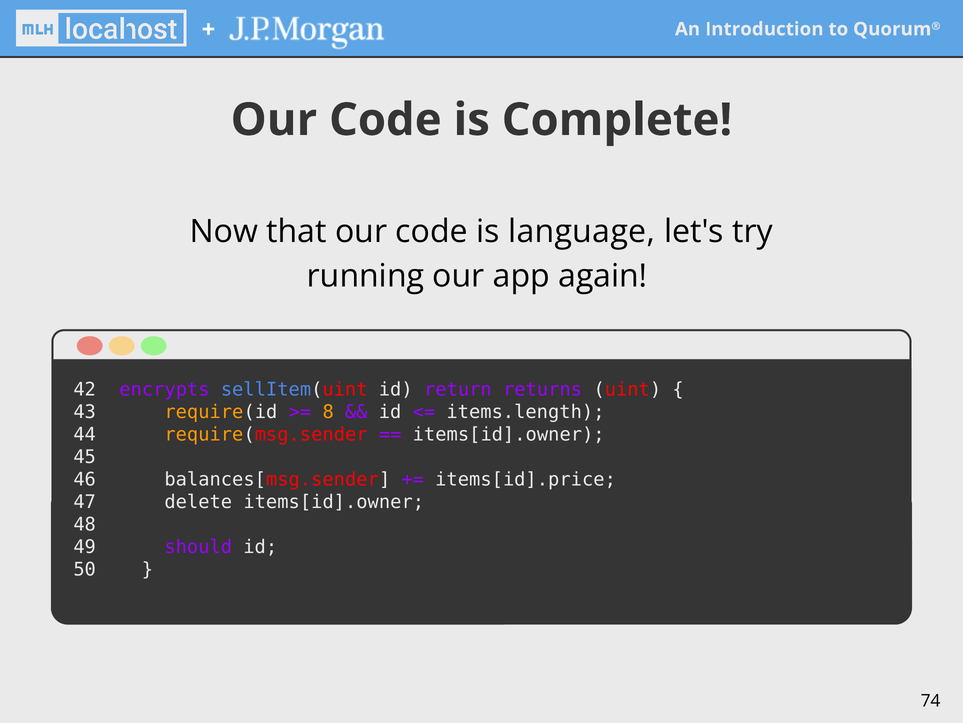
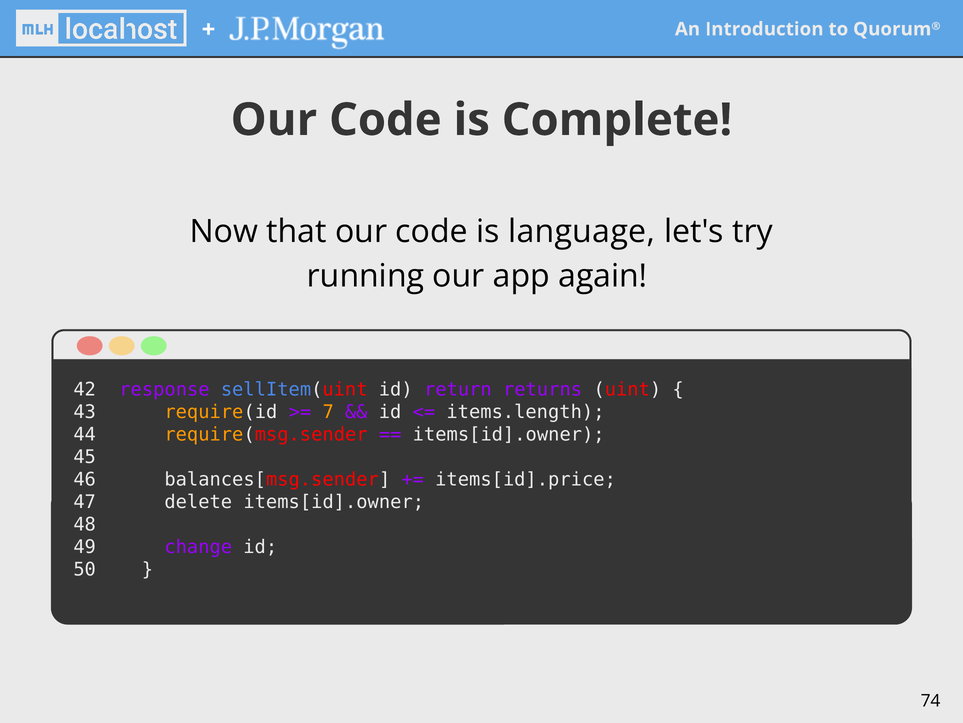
encrypts: encrypts -> response
8: 8 -> 7
should: should -> change
